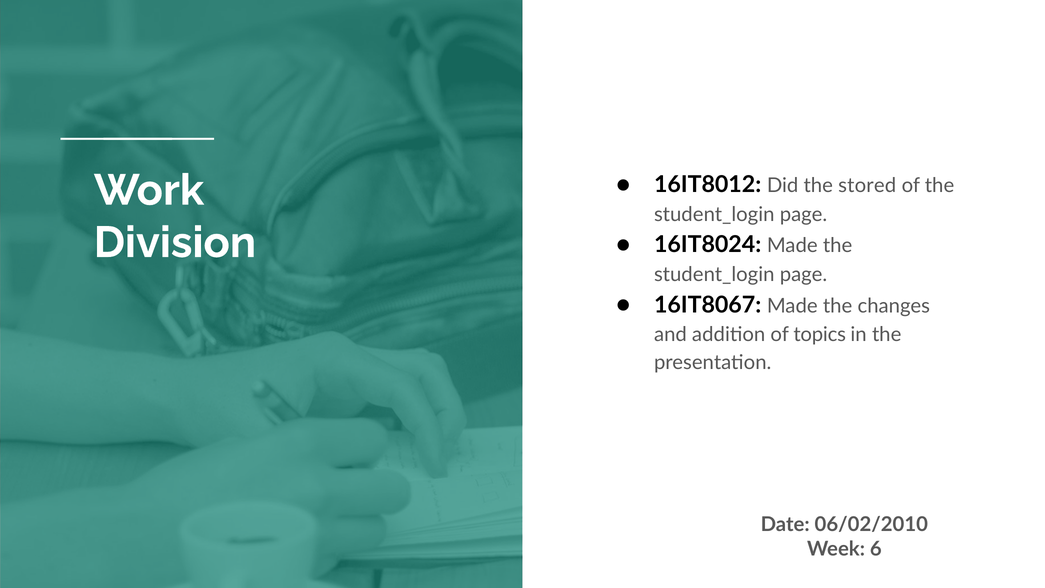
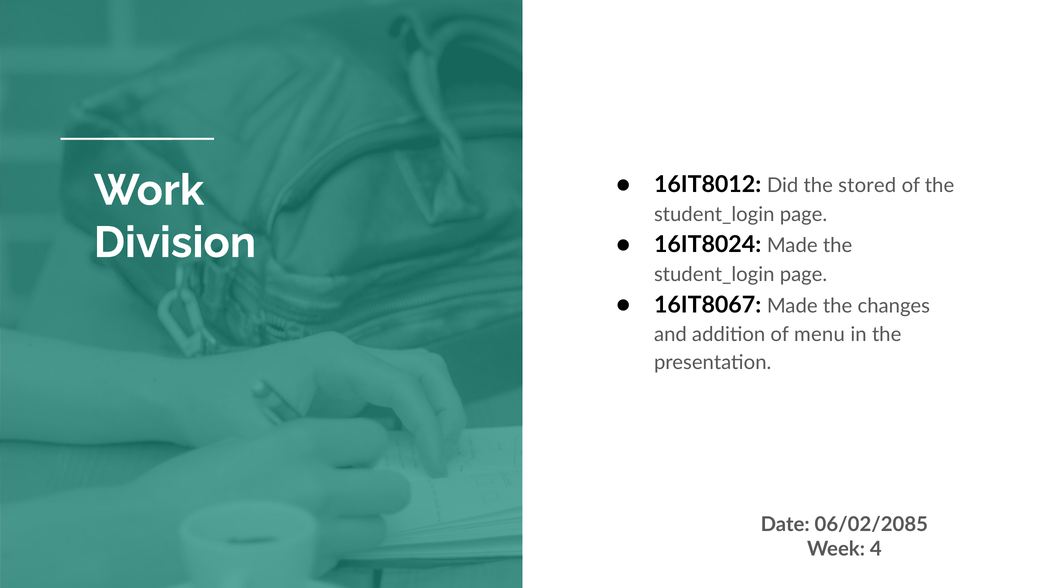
topics: topics -> menu
06/02/2010: 06/02/2010 -> 06/02/2085
6: 6 -> 4
